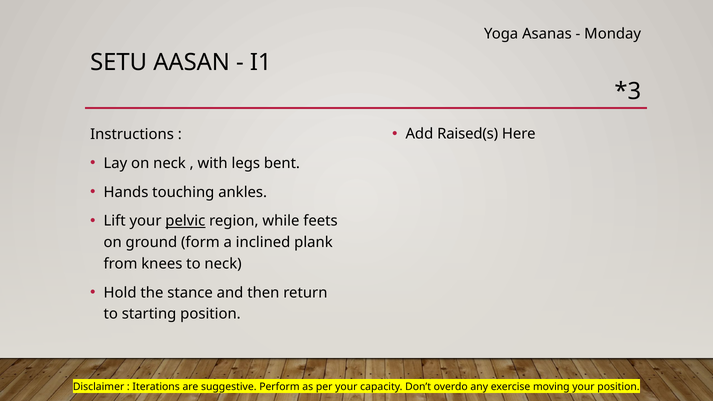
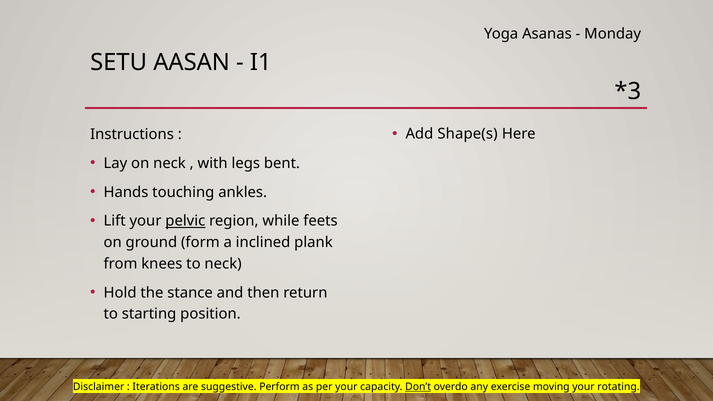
Raised(s: Raised(s -> Shape(s
Don’t underline: none -> present
your position: position -> rotating
